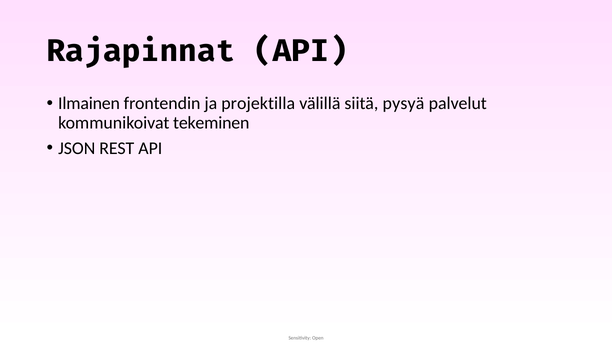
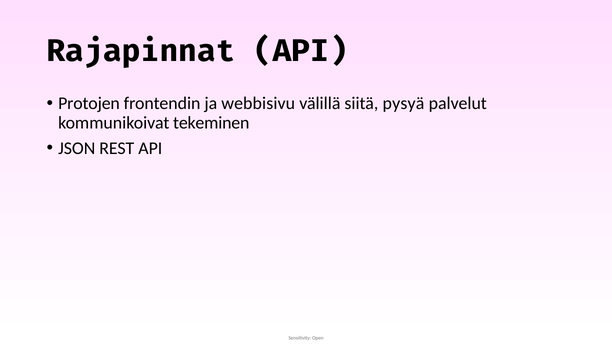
Ilmainen: Ilmainen -> Protojen
projektilla: projektilla -> webbisivu
